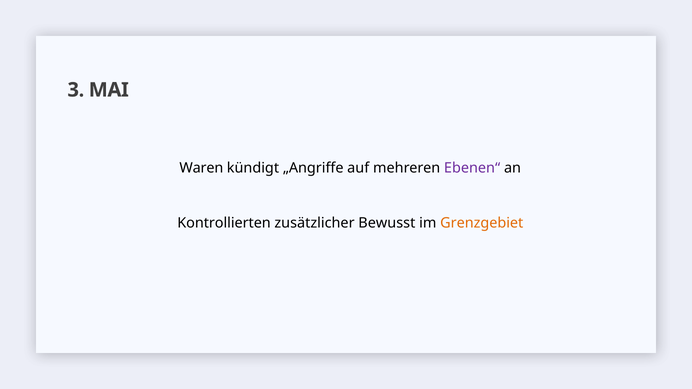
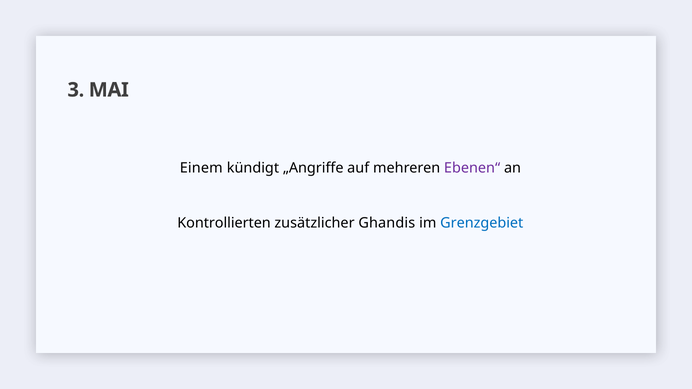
Waren: Waren -> Einem
Bewusst: Bewusst -> Ghandis
Grenzgebiet colour: orange -> blue
